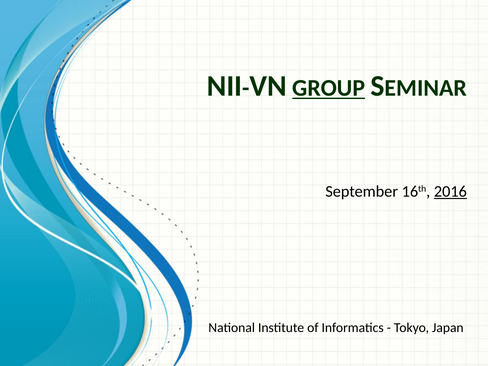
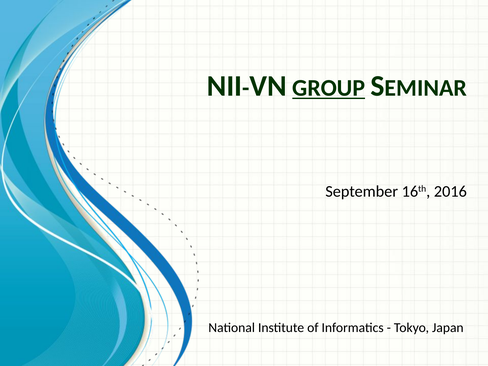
2016 underline: present -> none
